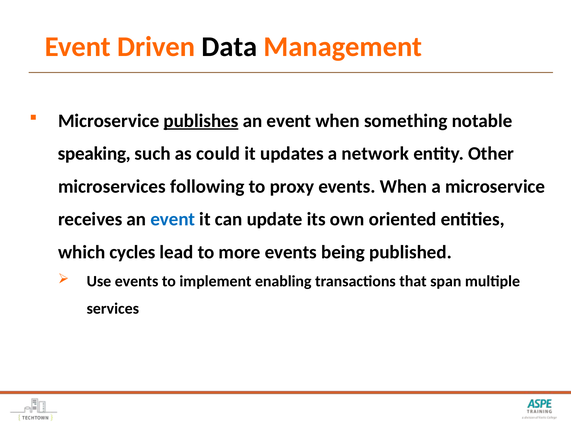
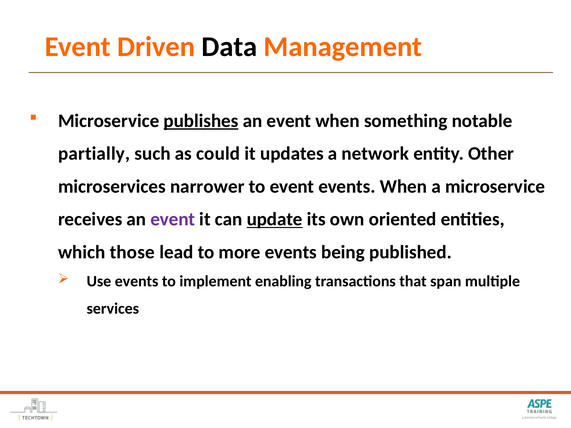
speaking: speaking -> partially
following: following -> narrower
to proxy: proxy -> event
event at (173, 219) colour: blue -> purple
update underline: none -> present
cycles: cycles -> those
